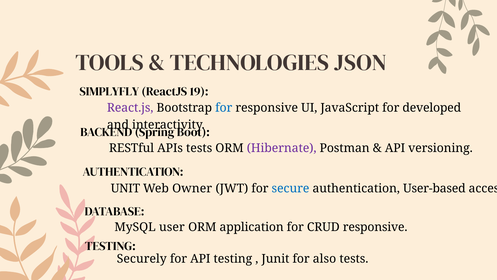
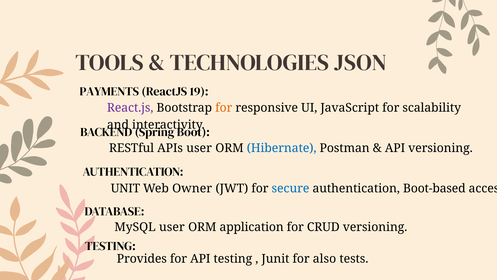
SIMPLYFLY: SIMPLYFLY -> PAYMENTS
for at (224, 108) colour: blue -> orange
developed: developed -> scalability
APIs tests: tests -> user
Hibernate colour: purple -> blue
User-based: User-based -> Boot-based
CRUD responsive: responsive -> versioning
Securely: Securely -> Provides
